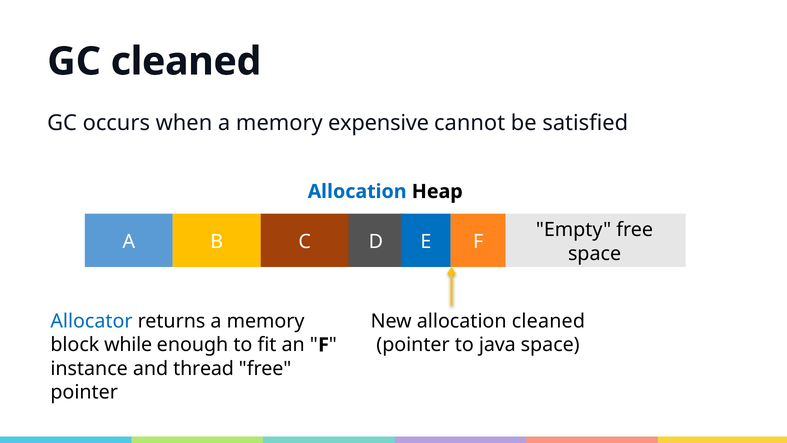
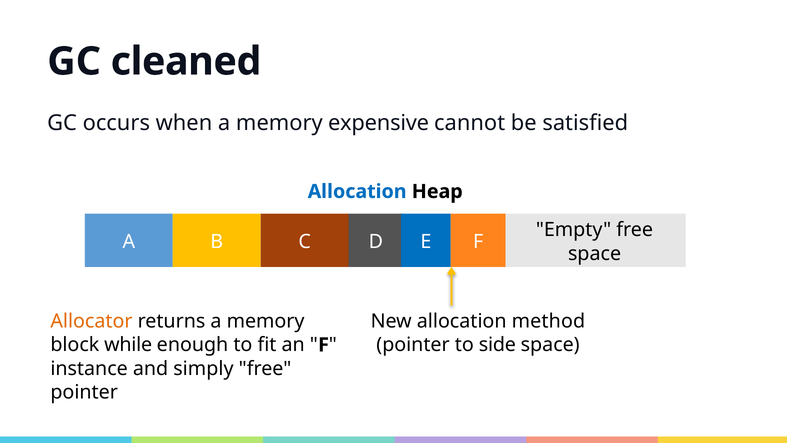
Allocator colour: blue -> orange
allocation cleaned: cleaned -> method
java: java -> side
thread: thread -> simply
